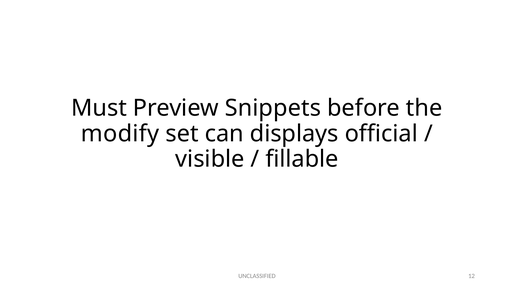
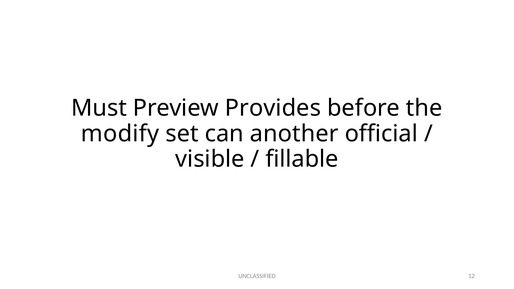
Snippets: Snippets -> Provides
displays: displays -> another
